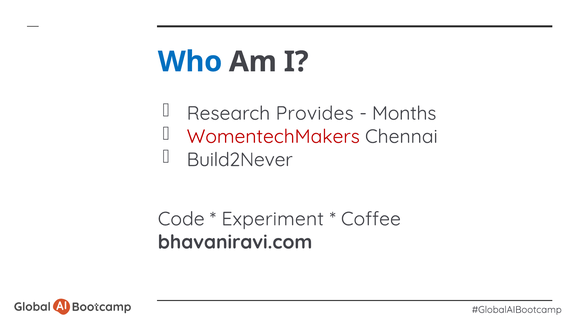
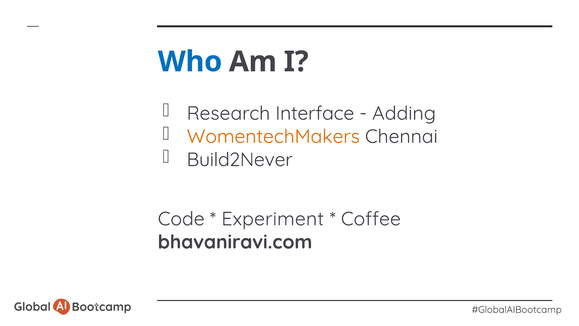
Provides: Provides -> Interface
Months: Months -> Adding
WomentechMakers colour: red -> orange
